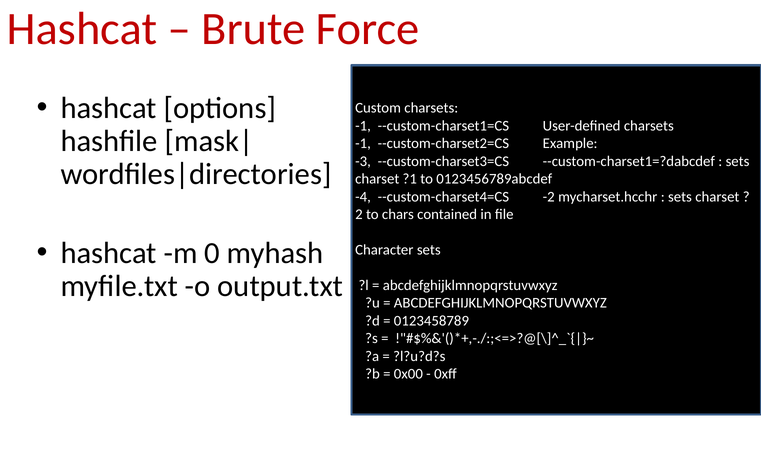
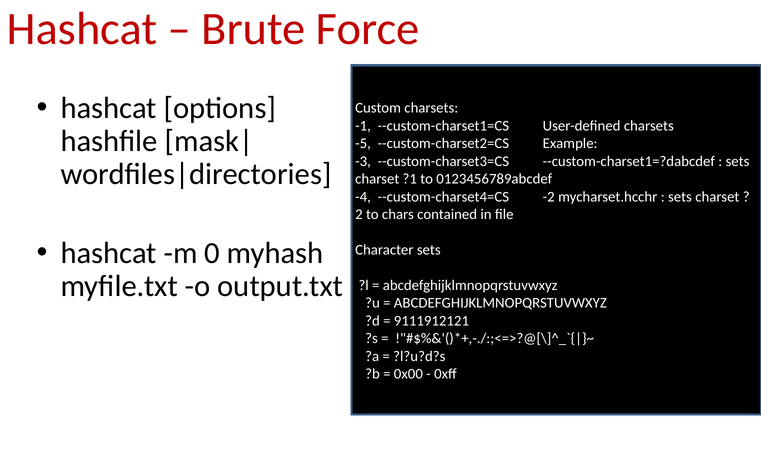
-1 at (363, 144): -1 -> -5
0123458789: 0123458789 -> 9111912121
